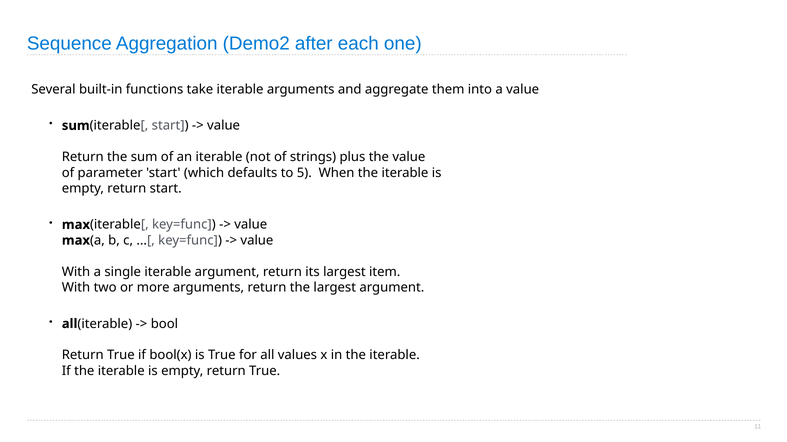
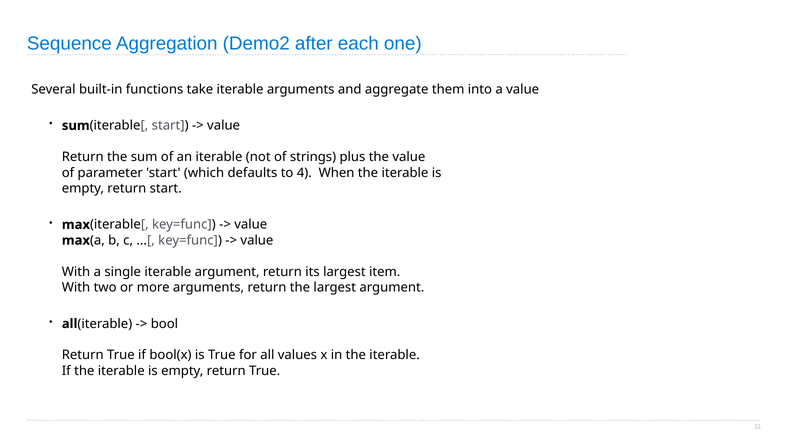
5: 5 -> 4
